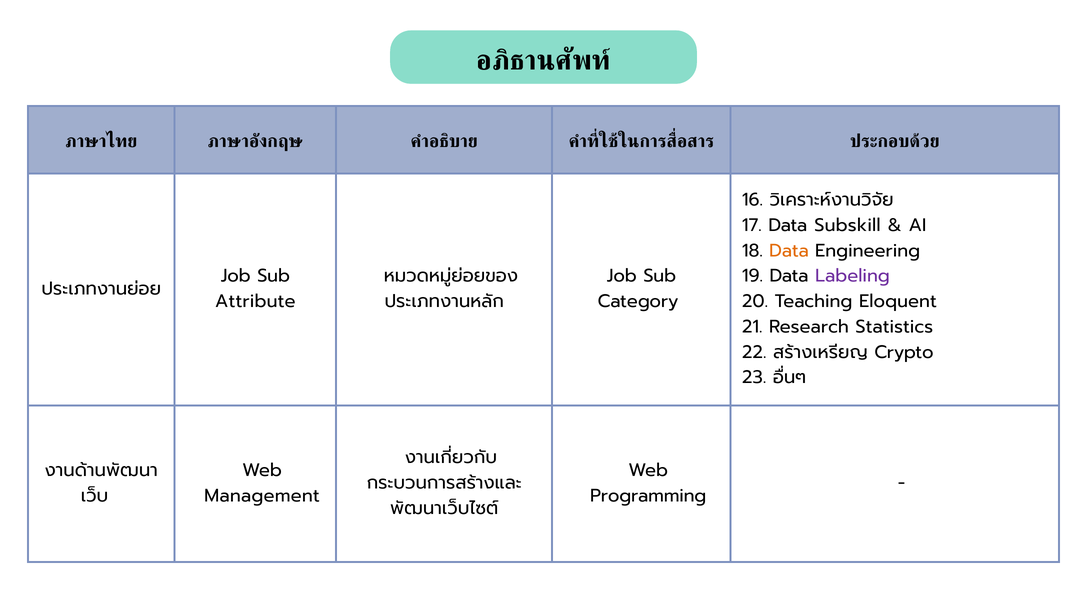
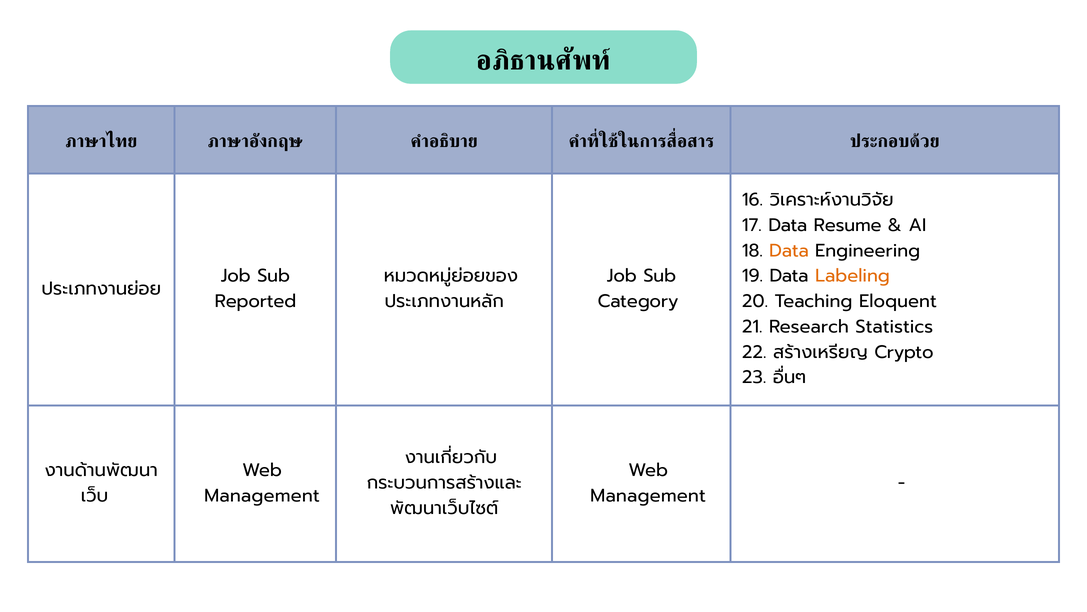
Subskill: Subskill -> Resume
Labeling colour: purple -> orange
Attribute: Attribute -> Reported
Programming at (648, 495): Programming -> Management
